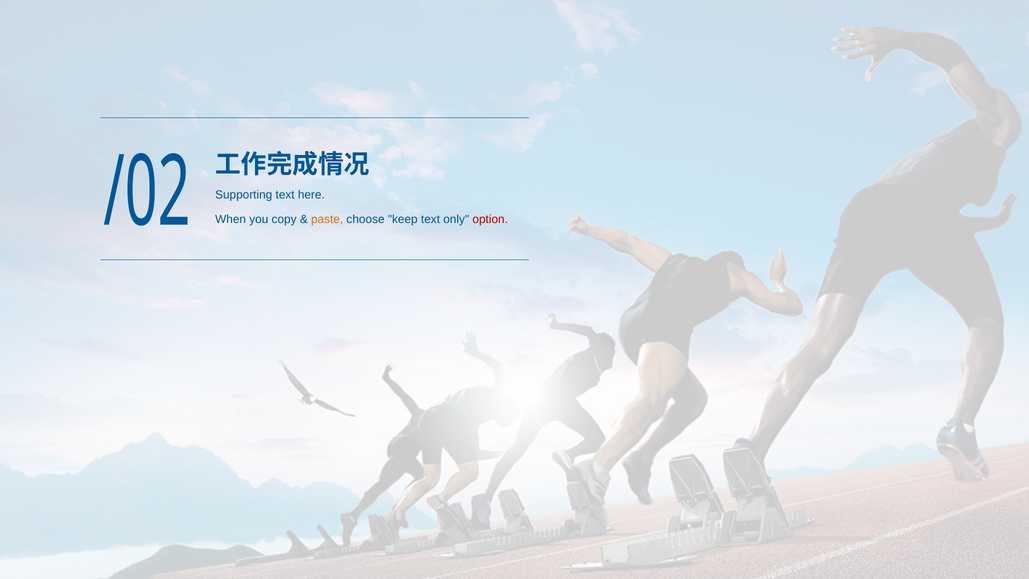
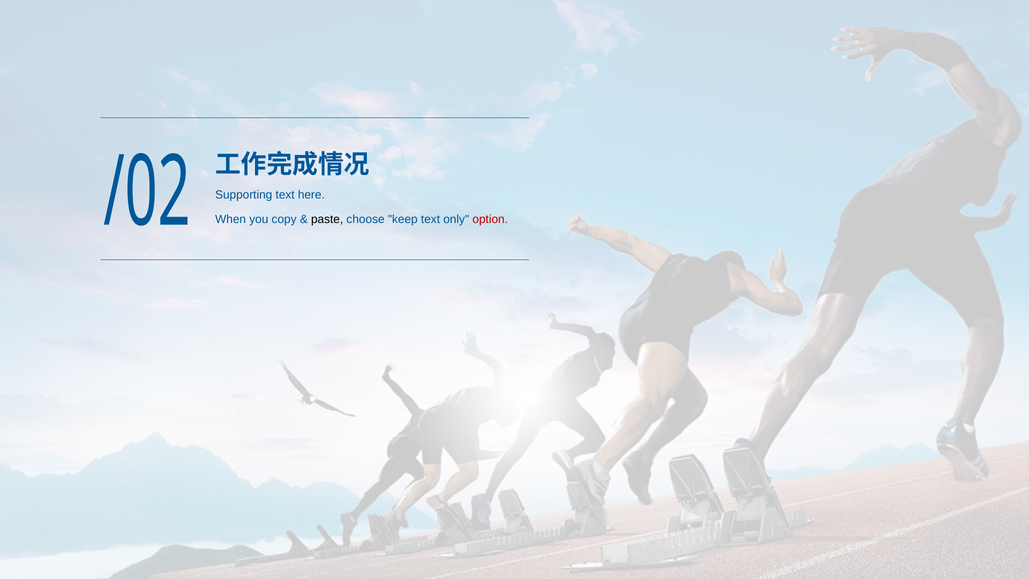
paste colour: orange -> black
